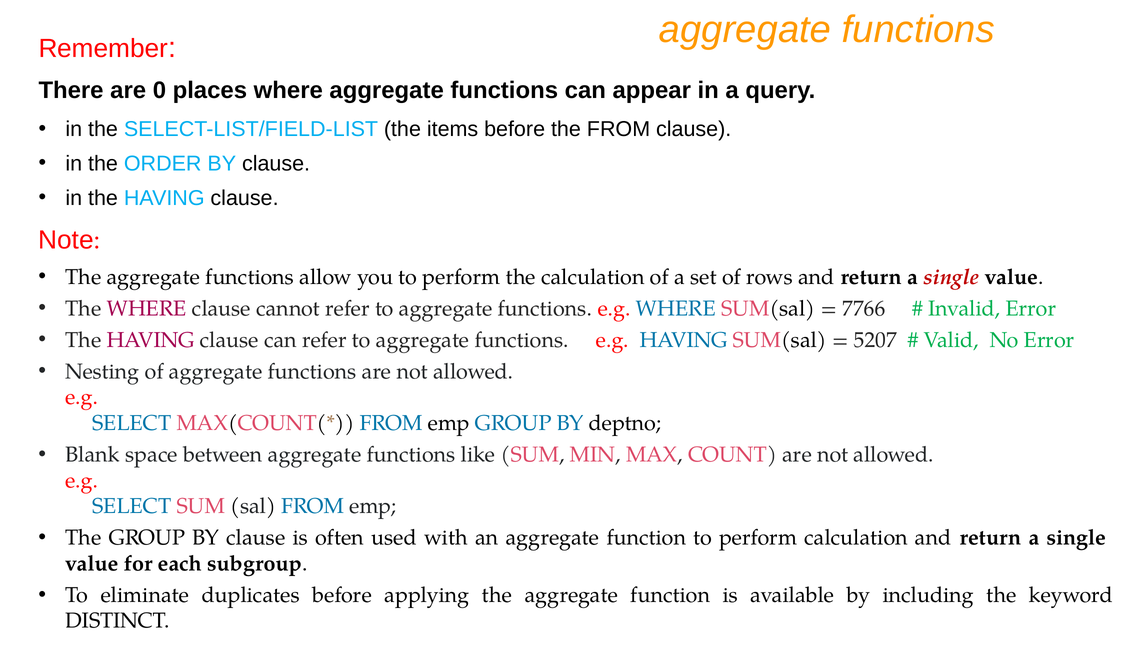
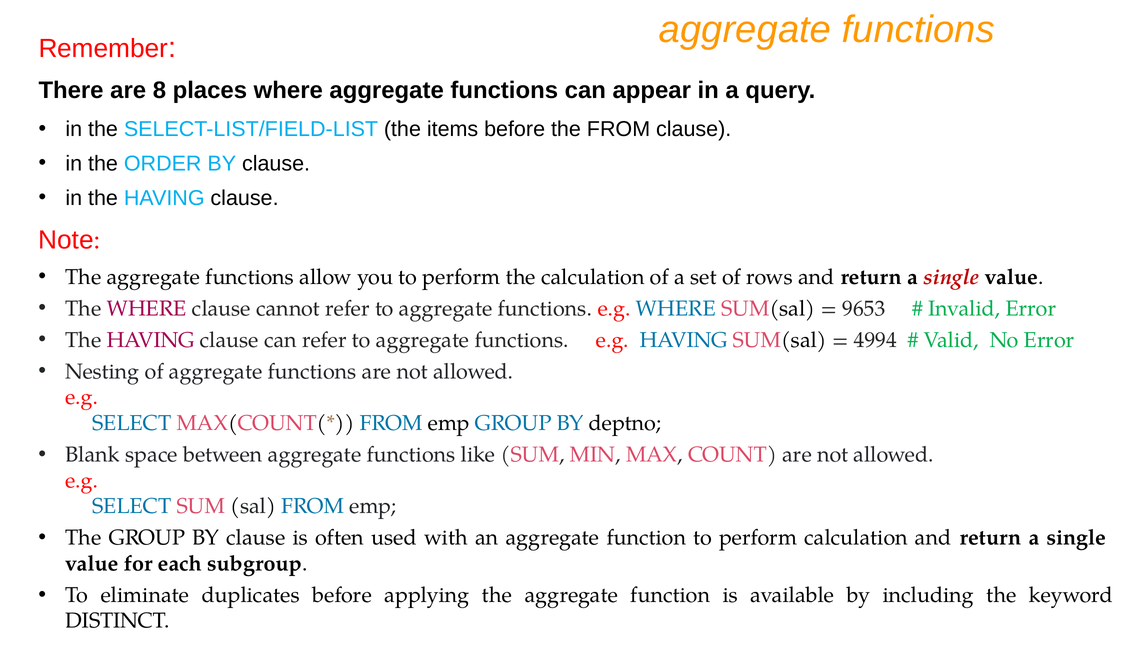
0: 0 -> 8
7766: 7766 -> 9653
5207: 5207 -> 4994
